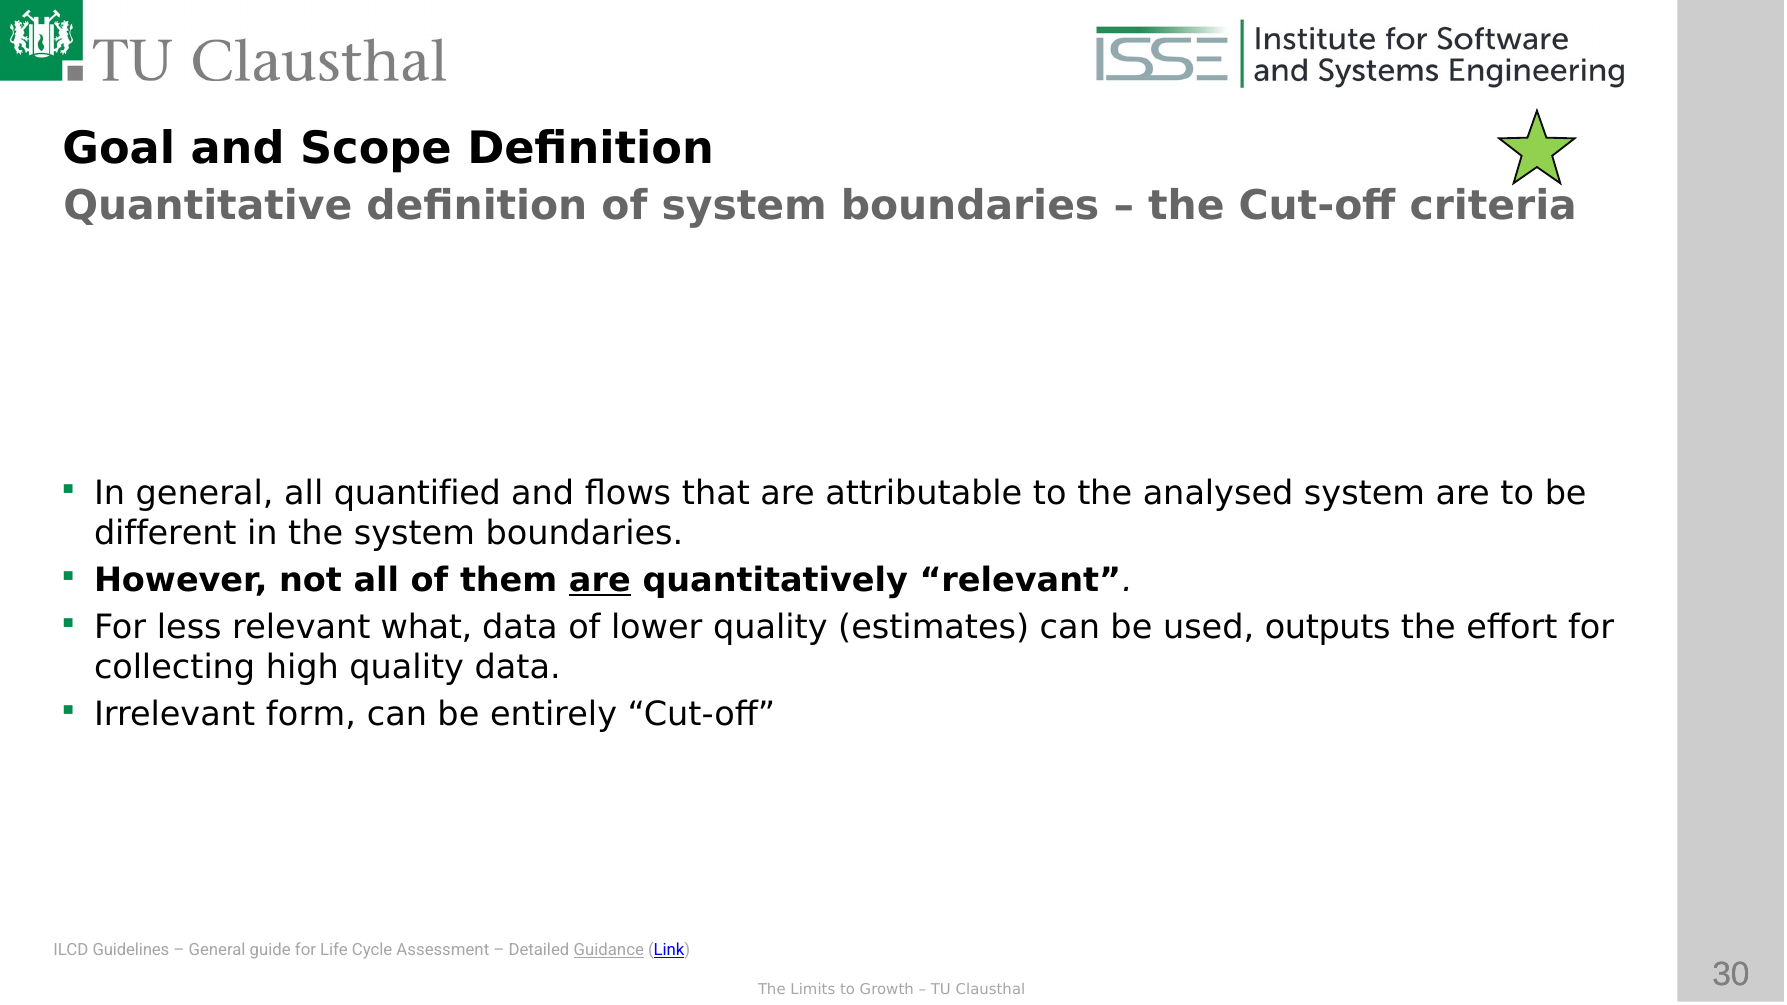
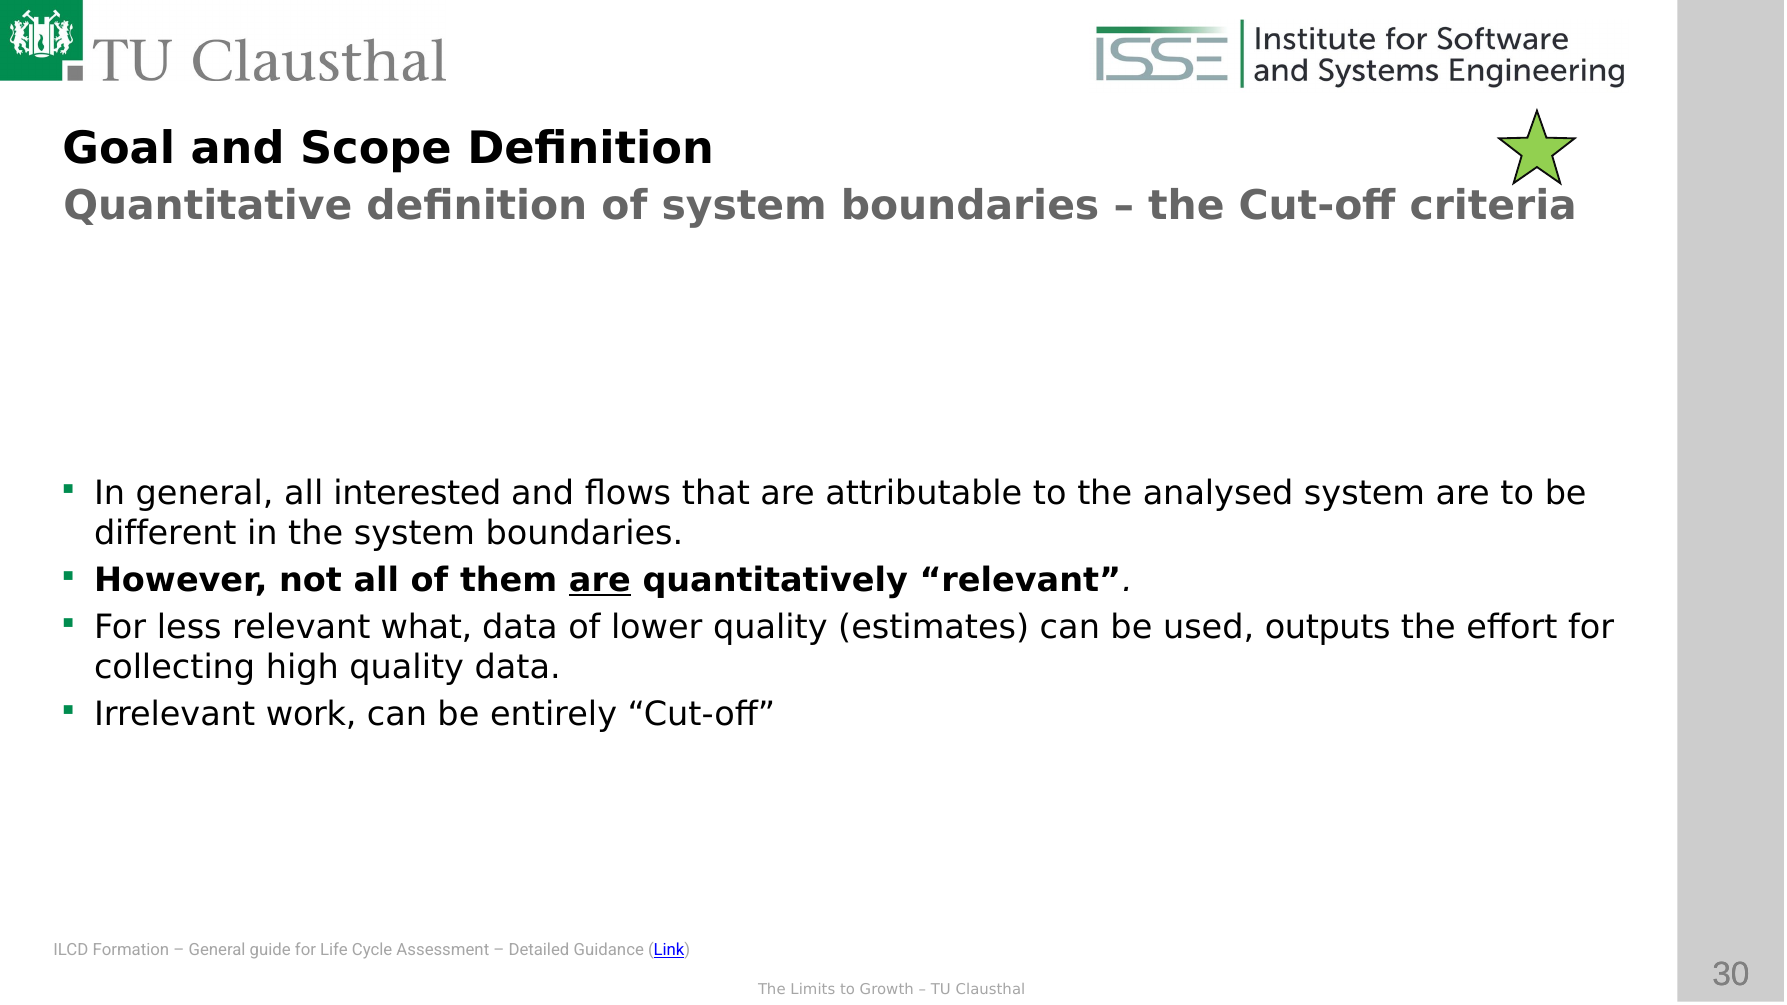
quantified: quantified -> interested
form: form -> work
Guidelines: Guidelines -> Formation
Guidance underline: present -> none
